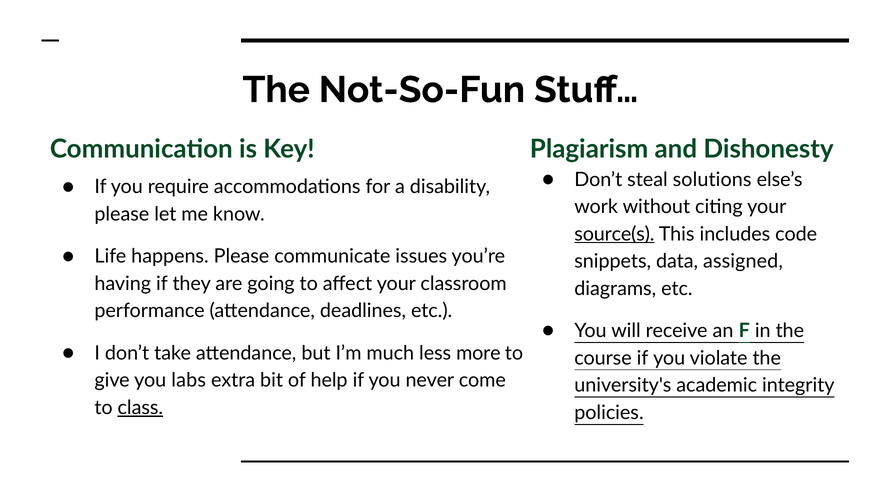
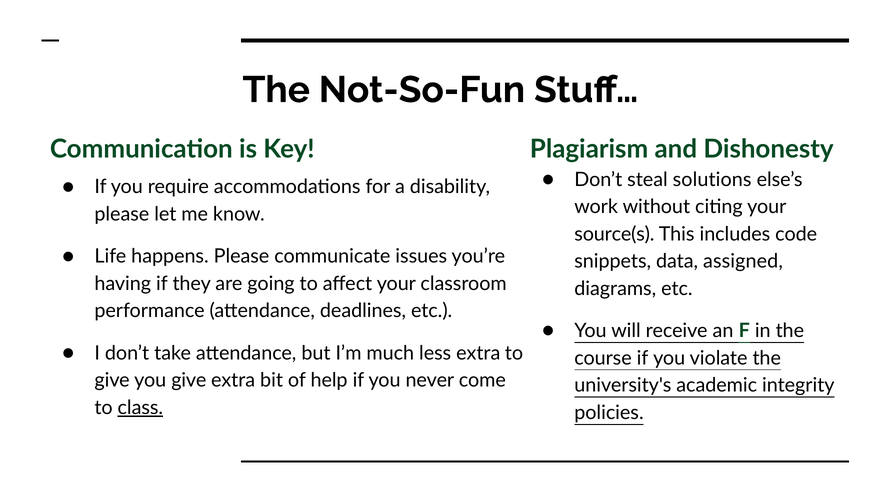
source(s underline: present -> none
less more: more -> extra
you labs: labs -> give
